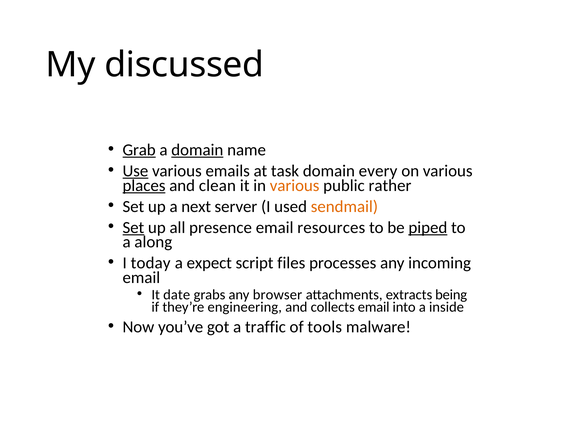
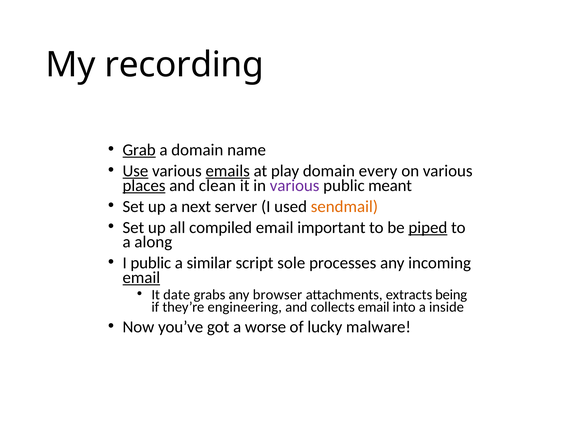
discussed: discussed -> recording
domain at (197, 150) underline: present -> none
emails underline: none -> present
task: task -> play
various at (295, 186) colour: orange -> purple
rather: rather -> meant
Set at (133, 228) underline: present -> none
presence: presence -> compiled
resources: resources -> important
I today: today -> public
expect: expect -> similar
files: files -> sole
email at (141, 278) underline: none -> present
traffic: traffic -> worse
tools: tools -> lucky
